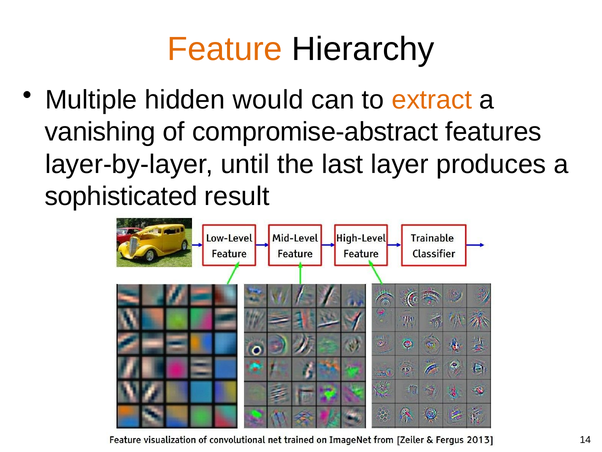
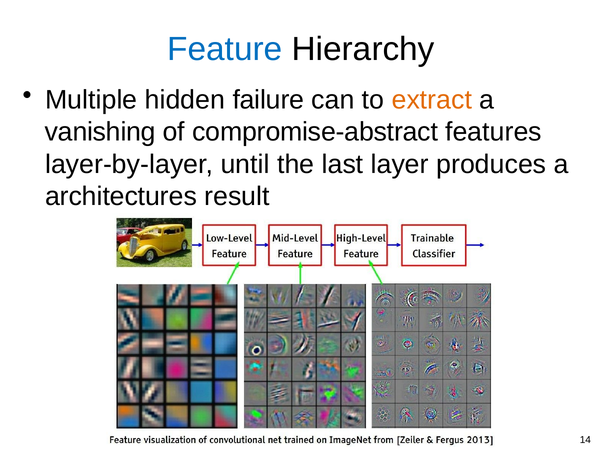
Feature colour: orange -> blue
would: would -> failure
sophisticated: sophisticated -> architectures
